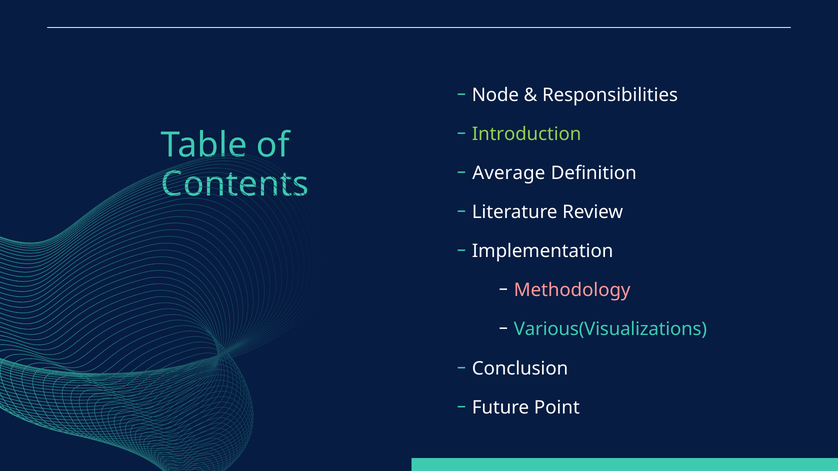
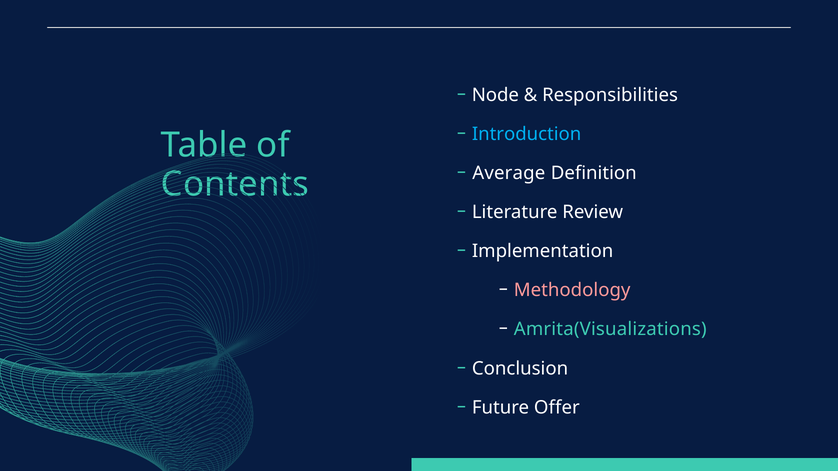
Introduction colour: light green -> light blue
Various(Visualizations: Various(Visualizations -> Amrita(Visualizations
Point: Point -> Offer
